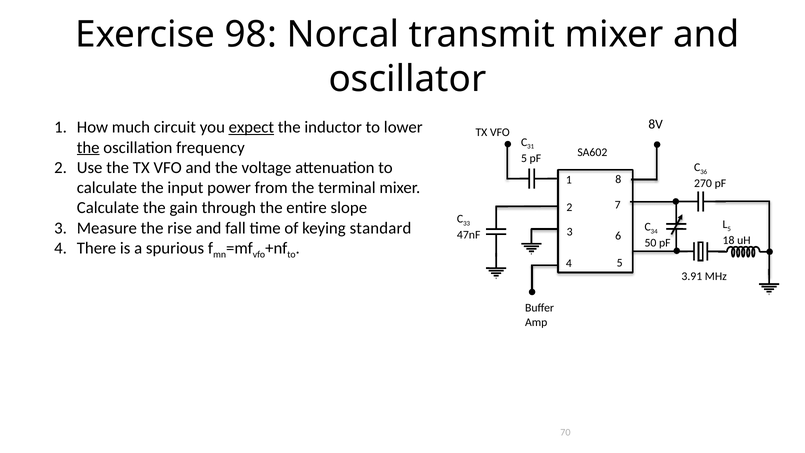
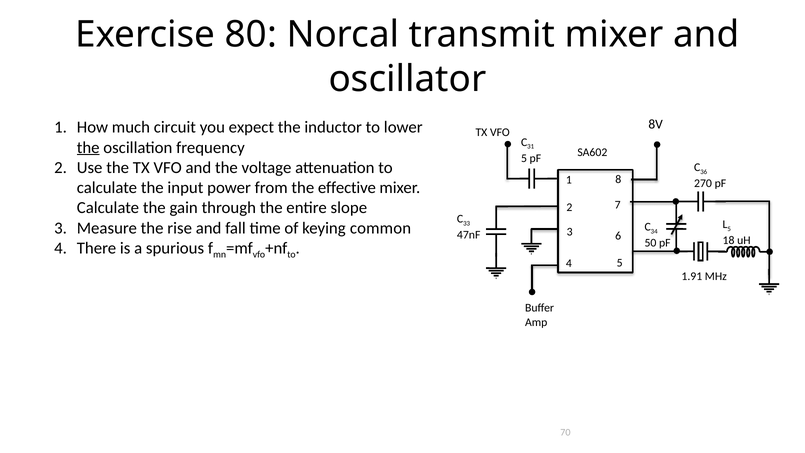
98: 98 -> 80
expect underline: present -> none
terminal: terminal -> effective
standard: standard -> common
3.91: 3.91 -> 1.91
